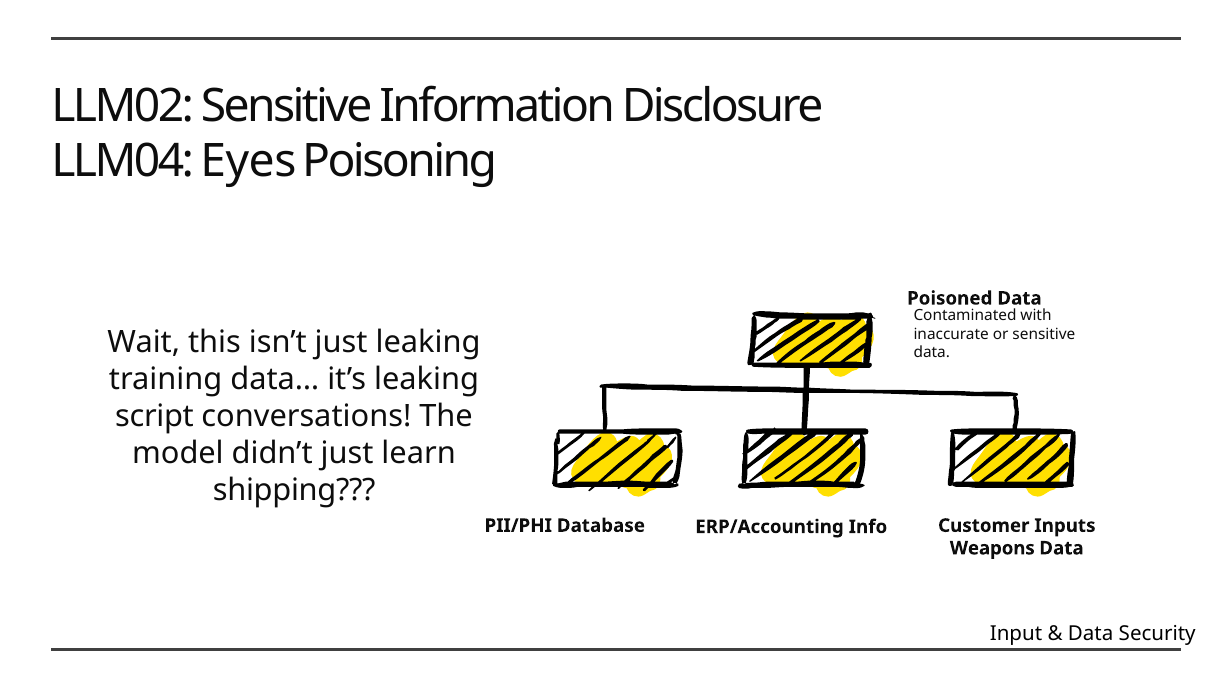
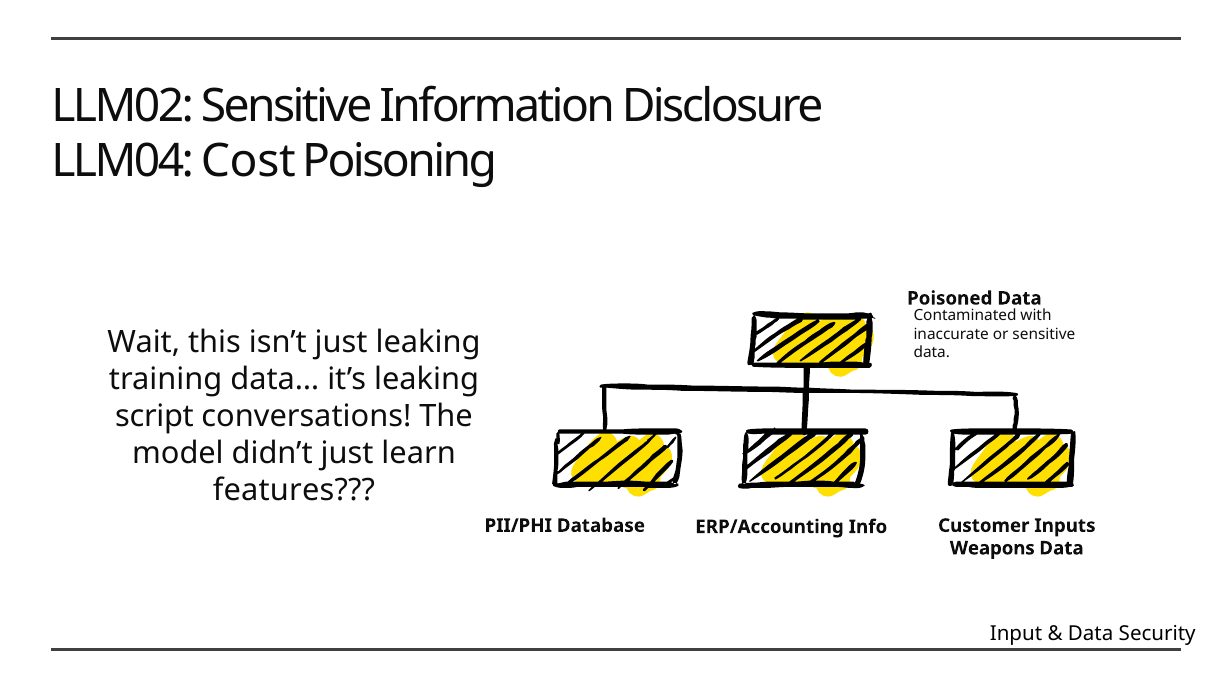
Eyes: Eyes -> Cost
shipping: shipping -> features
